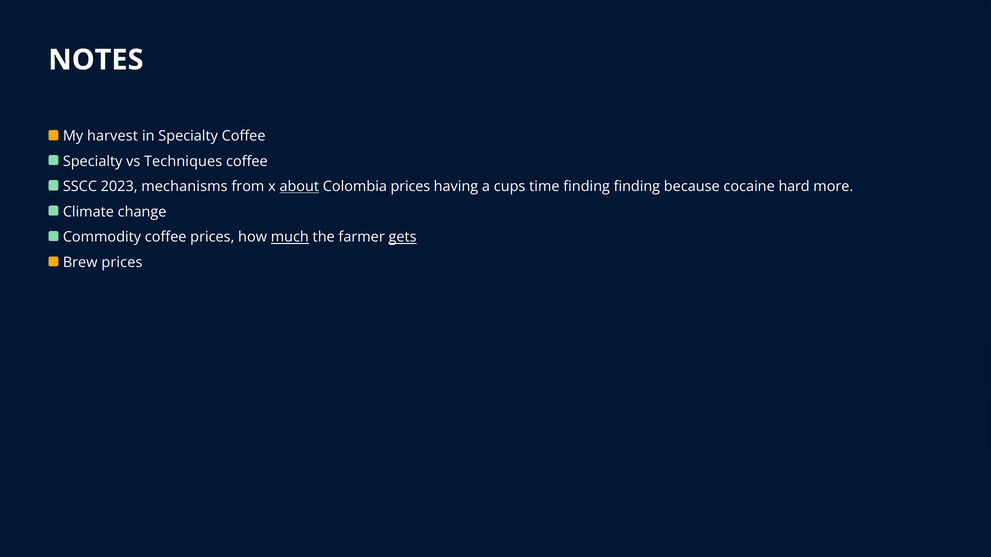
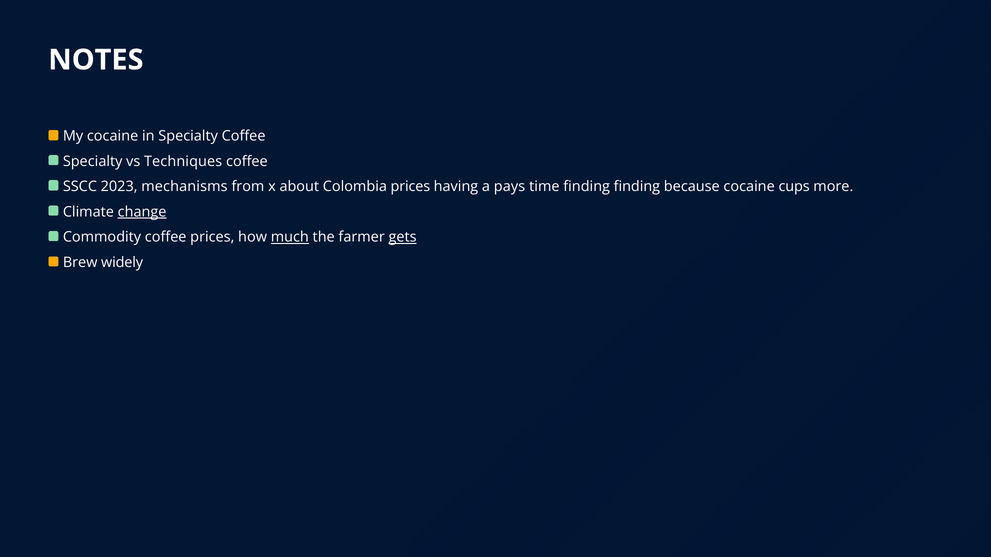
My harvest: harvest -> cocaine
about underline: present -> none
cups: cups -> pays
hard: hard -> cups
change underline: none -> present
Brew prices: prices -> widely
